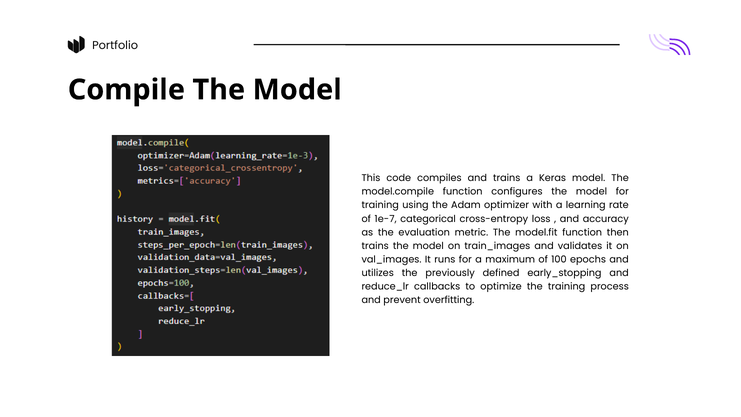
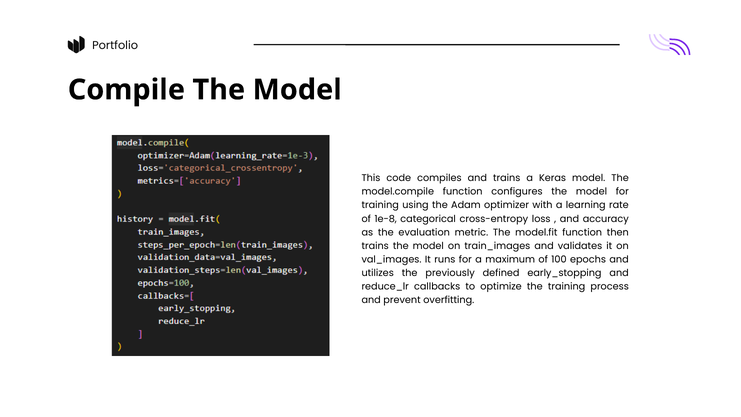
1e-7: 1e-7 -> 1e-8
